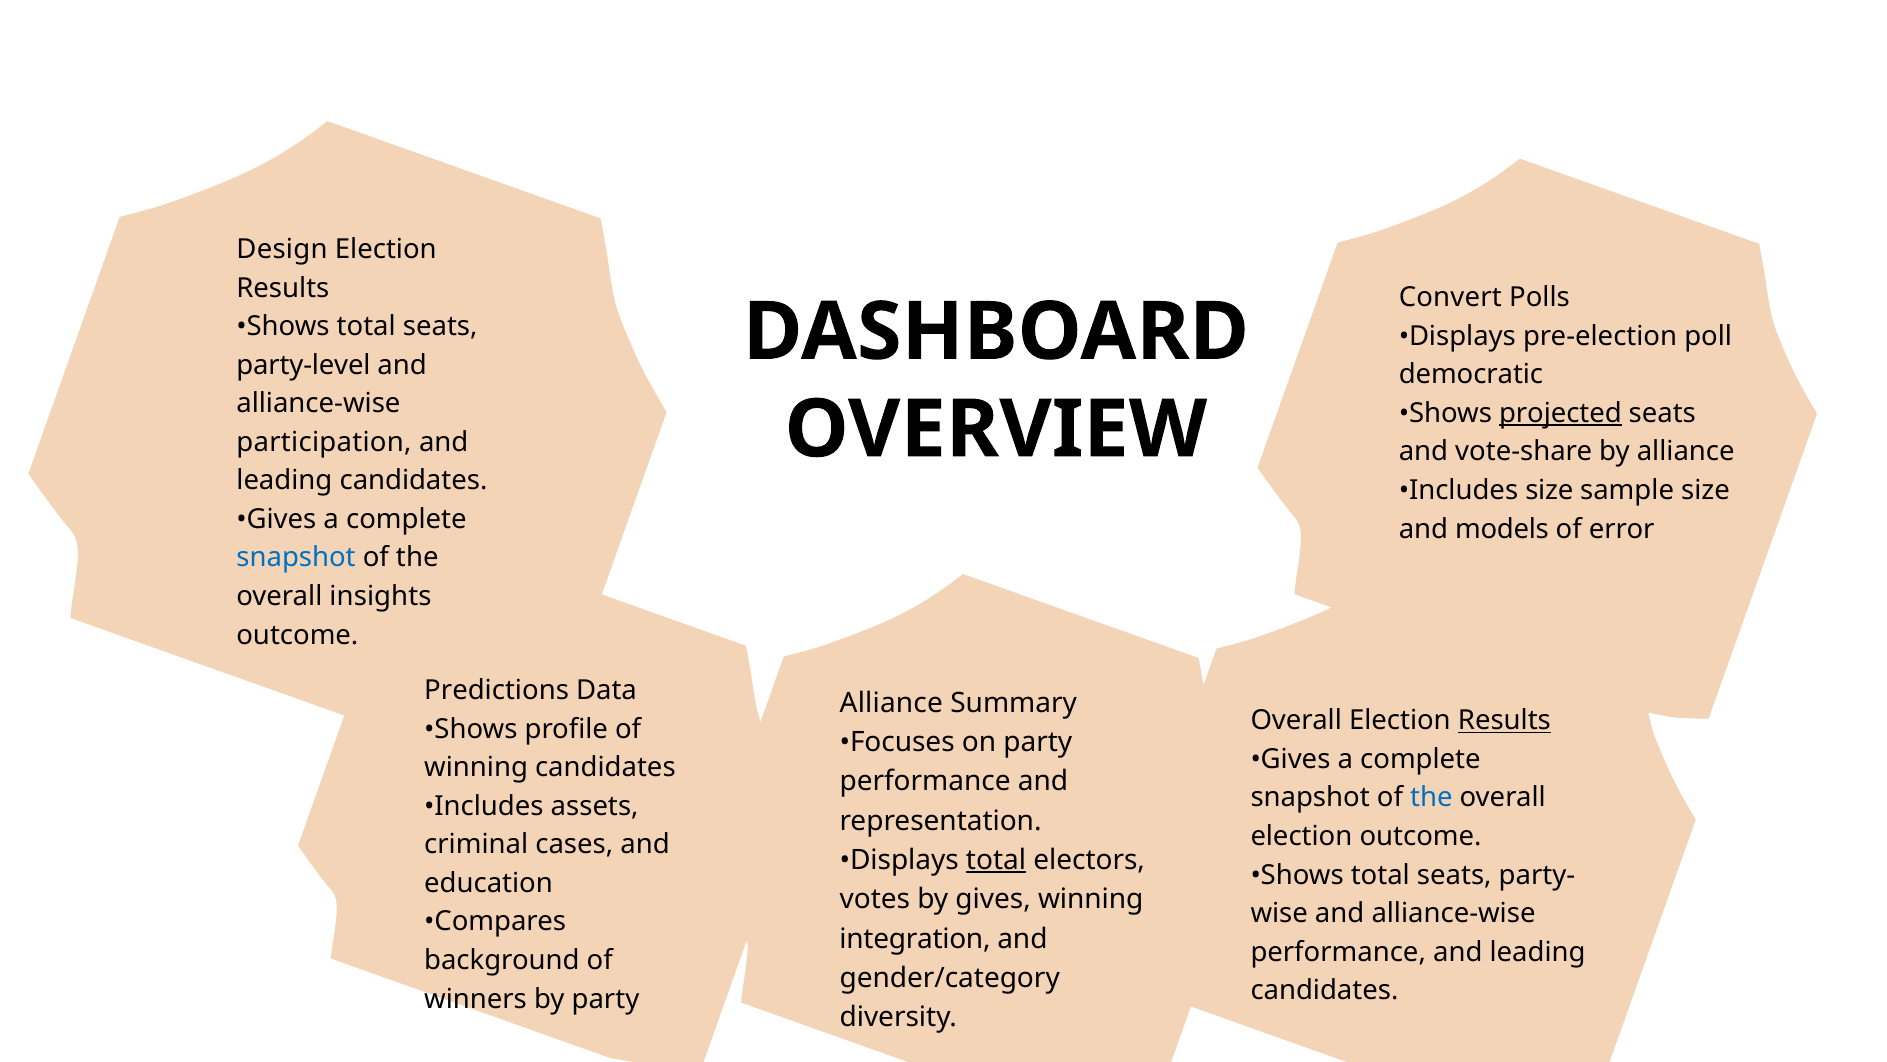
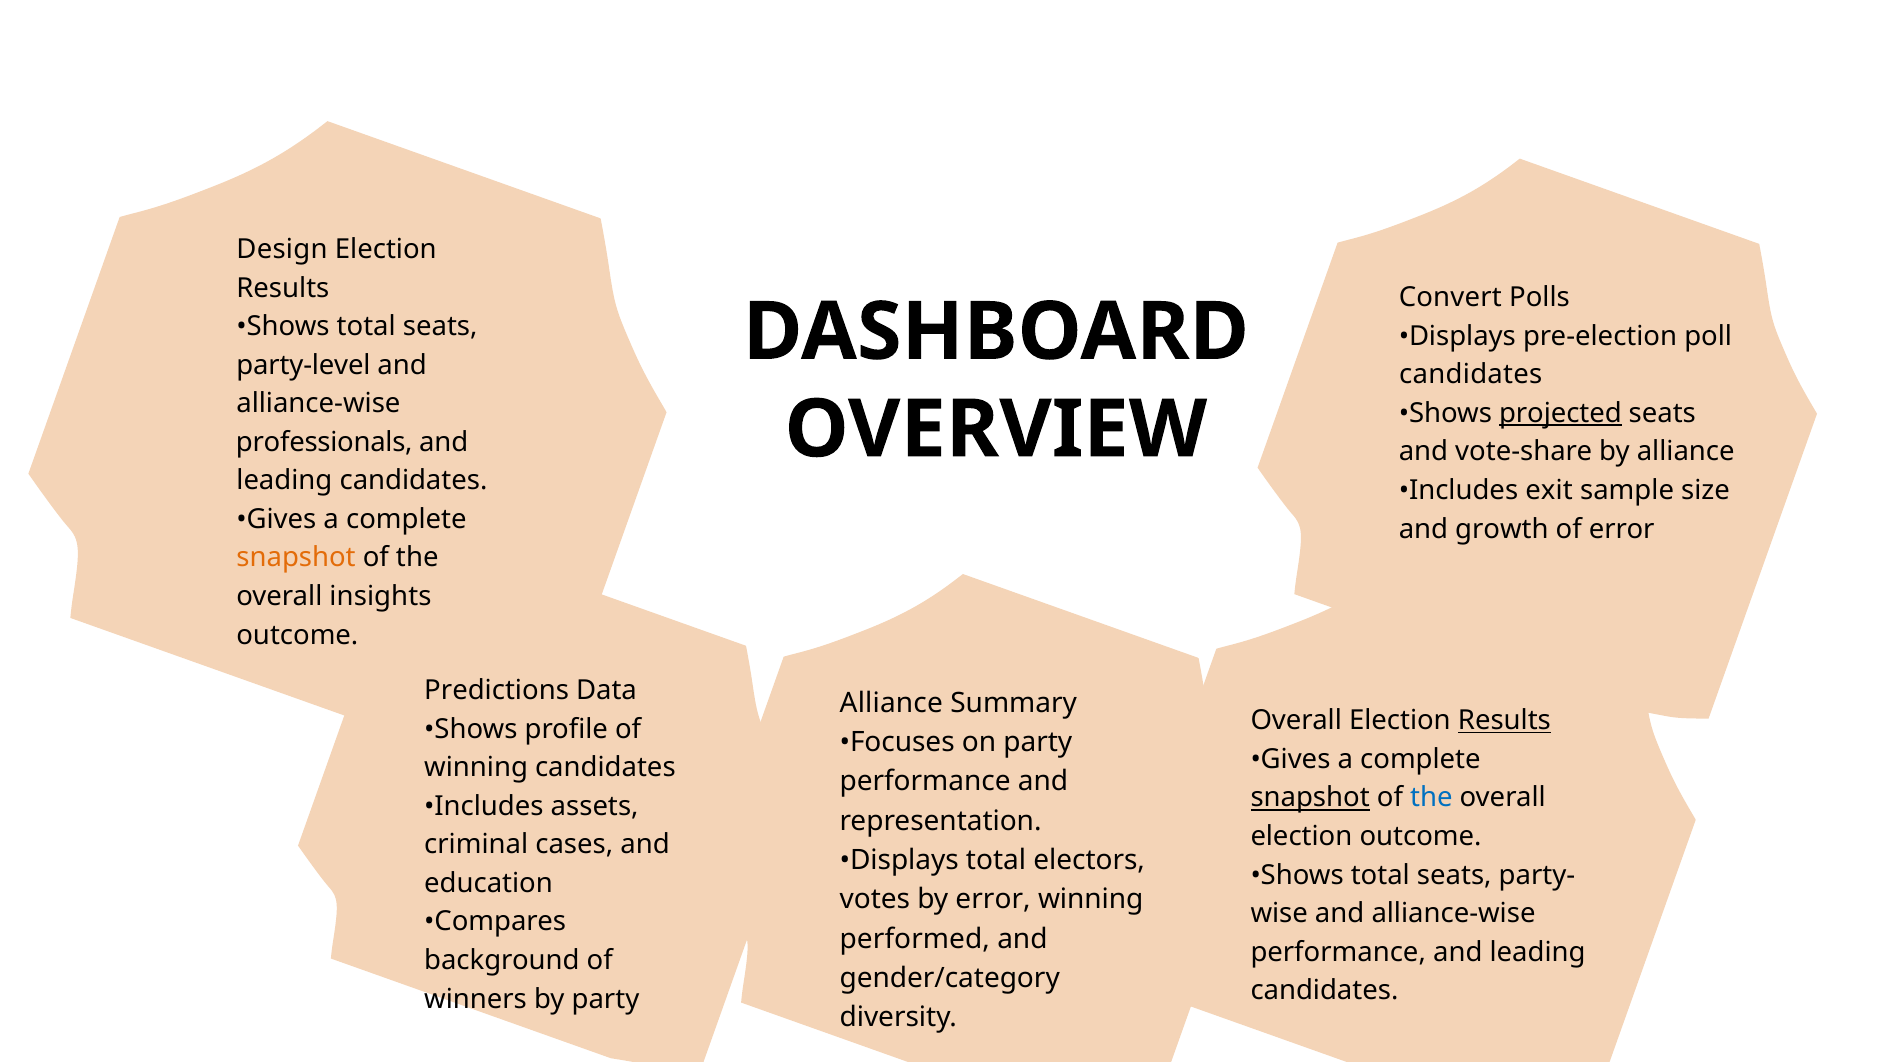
democratic at (1471, 375): democratic -> candidates
participation: participation -> professionals
Includes size: size -> exit
models: models -> growth
snapshot at (296, 558) colour: blue -> orange
snapshot at (1310, 797) underline: none -> present
total at (996, 860) underline: present -> none
by gives: gives -> error
integration: integration -> performed
